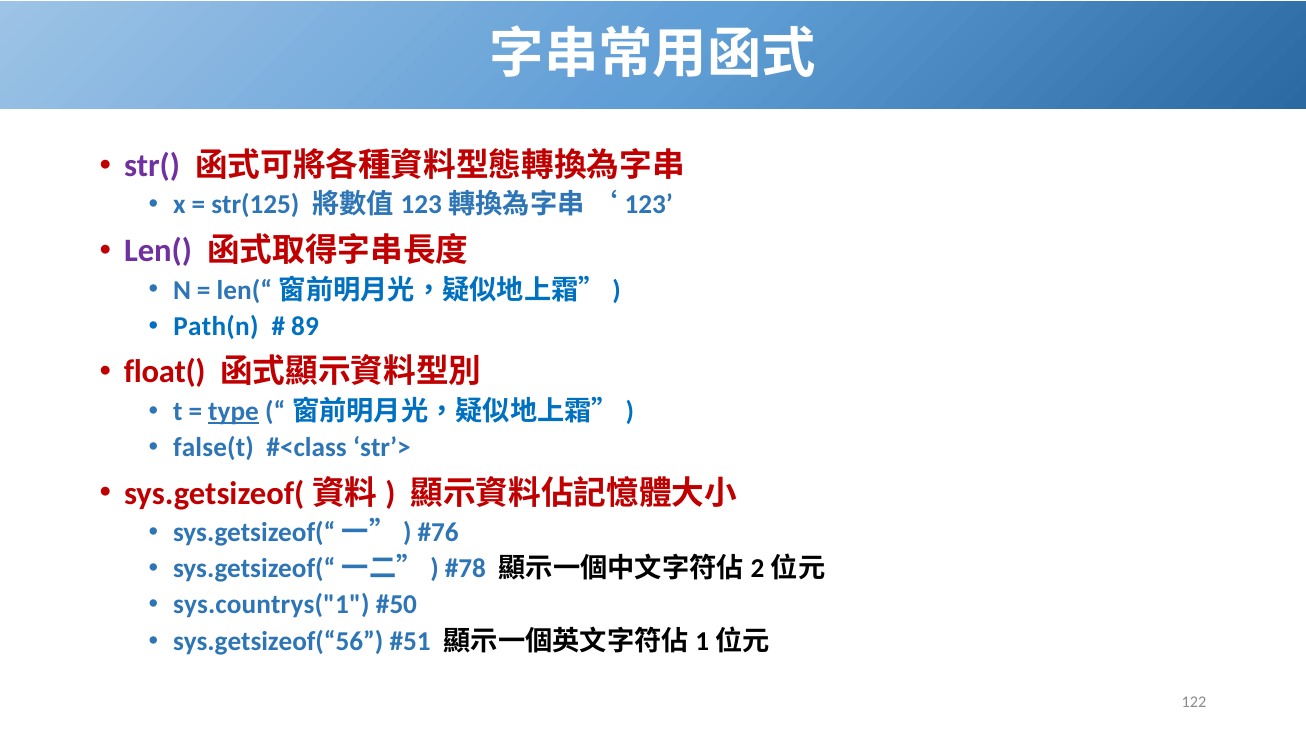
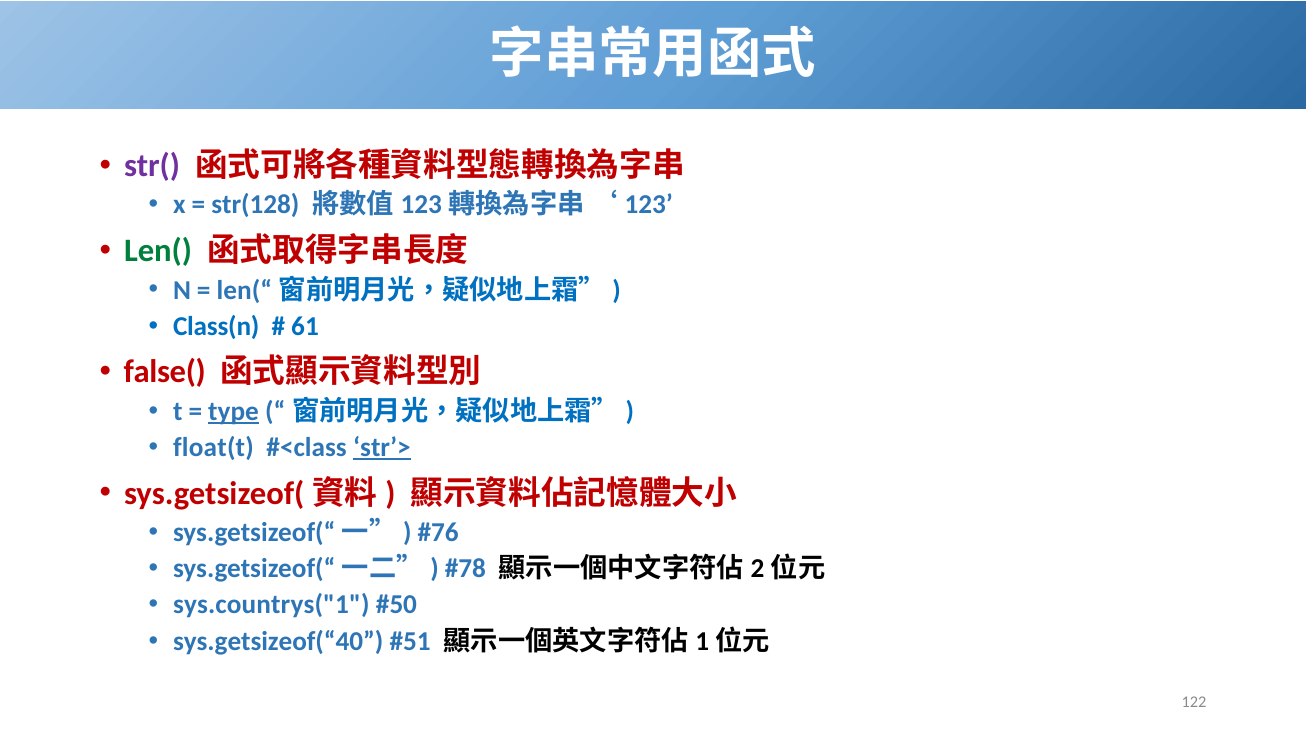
str(125: str(125 -> str(128
Len( colour: purple -> green
Path(n: Path(n -> Class(n
89: 89 -> 61
float(: float( -> false(
false(t: false(t -> float(t
str’> underline: none -> present
sys.getsizeof(“56: sys.getsizeof(“56 -> sys.getsizeof(“40
